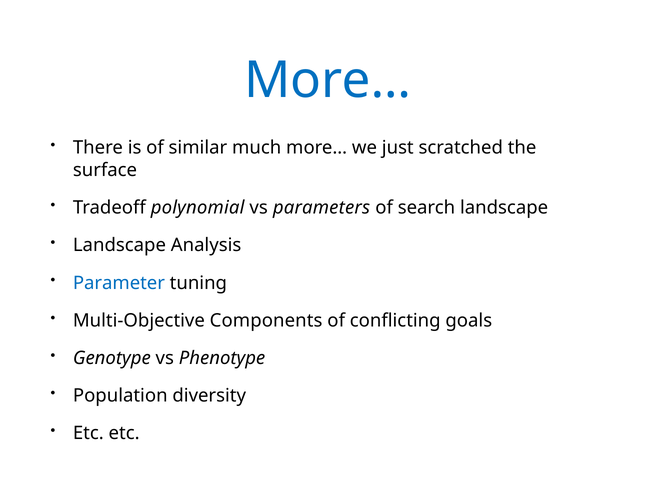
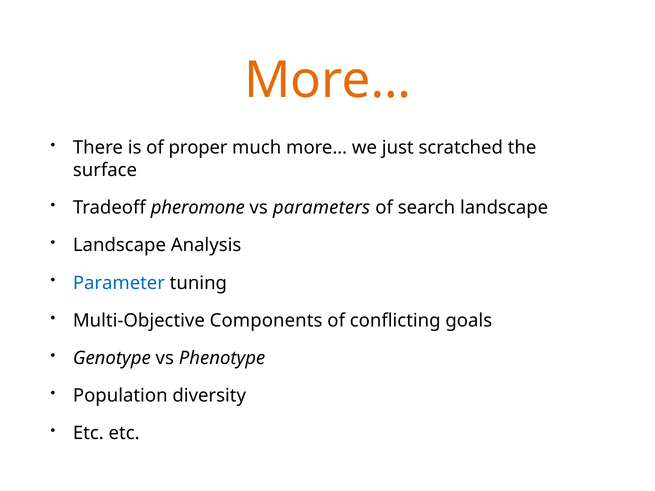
More… at (328, 80) colour: blue -> orange
similar: similar -> proper
polynomial: polynomial -> pheromone
